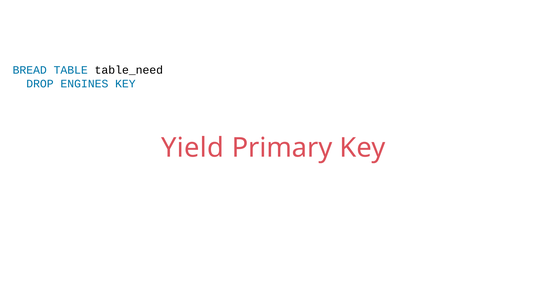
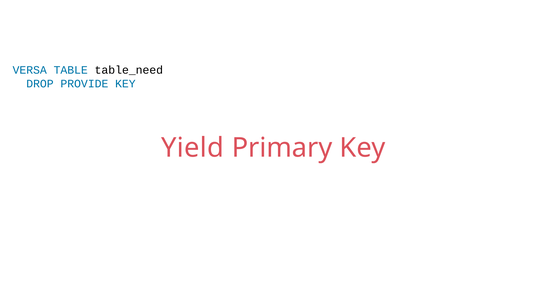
BREAD: BREAD -> VERSA
ENGINES: ENGINES -> PROVIDE
